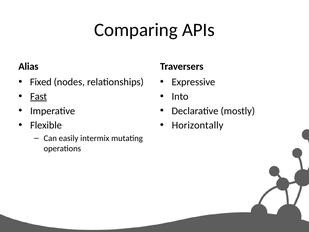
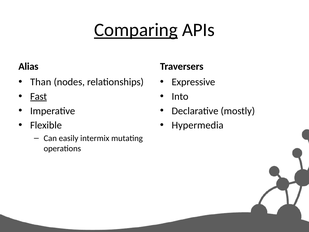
Comparing underline: none -> present
Fixed: Fixed -> Than
Horizontally: Horizontally -> Hypermedia
